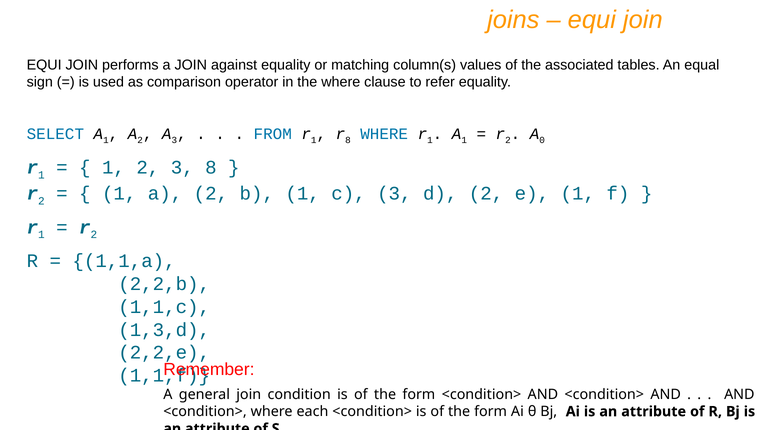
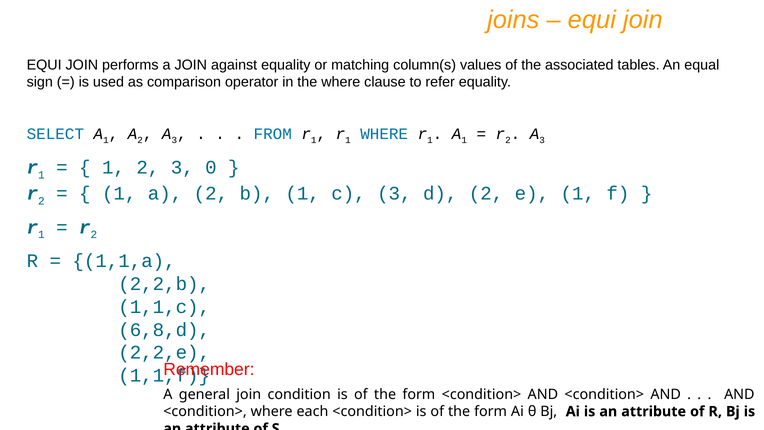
8 at (348, 140): 8 -> 1
0 at (542, 140): 0 -> 3
3 8: 8 -> 0
1,3,d: 1,3,d -> 6,8,d
